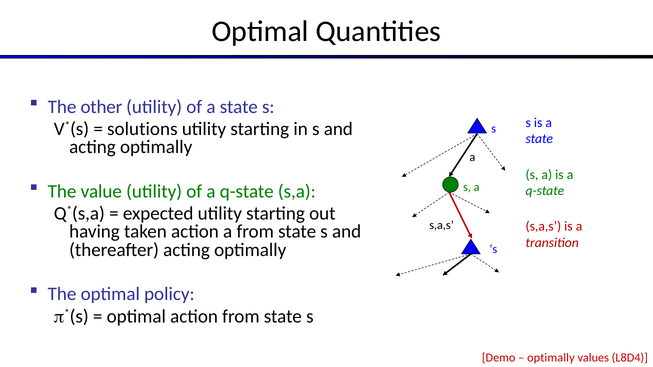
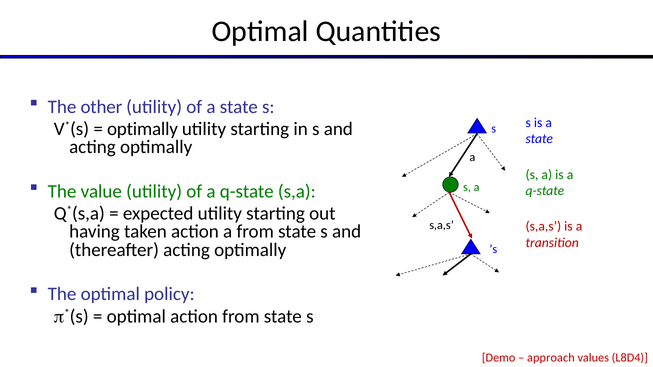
solutions at (142, 129): solutions -> optimally
optimally at (551, 358): optimally -> approach
